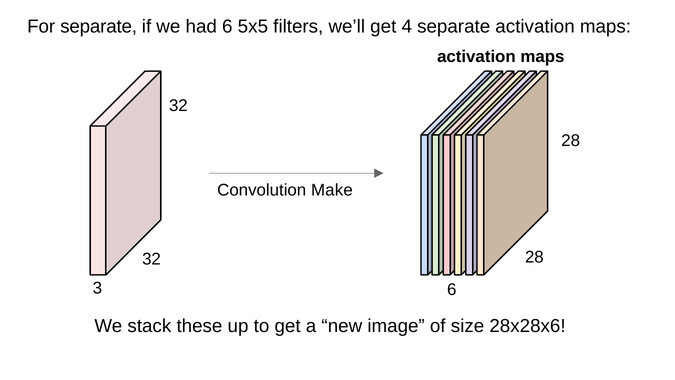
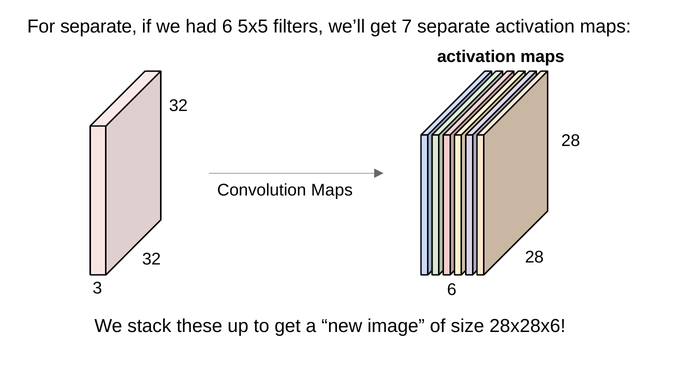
4: 4 -> 7
Convolution Make: Make -> Maps
